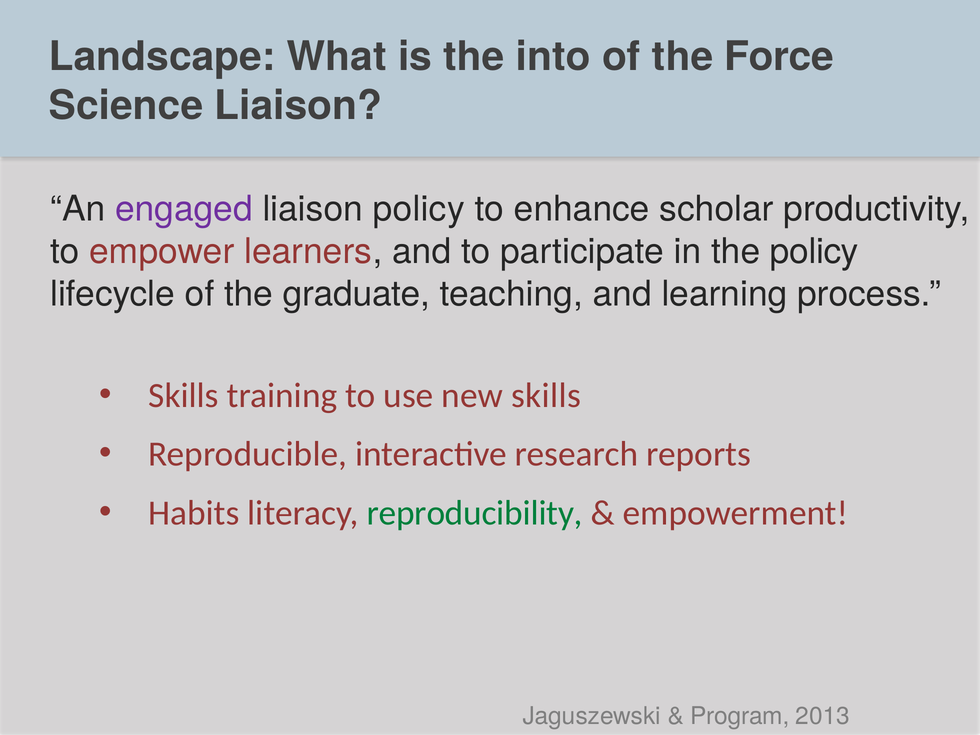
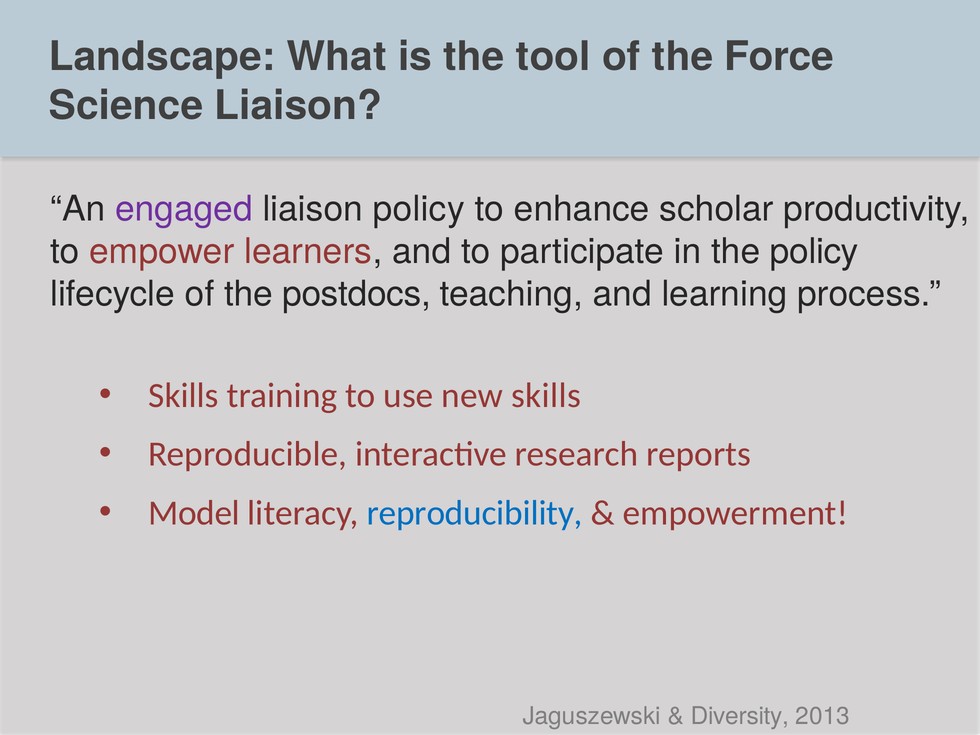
into: into -> tool
graduate: graduate -> postdocs
Habits: Habits -> Model
reproducibility colour: green -> blue
Program: Program -> Diversity
